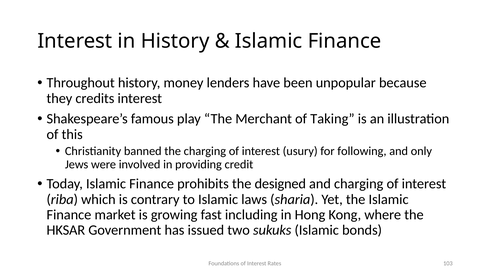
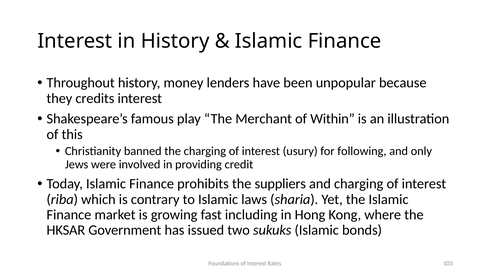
Taking: Taking -> Within
designed: designed -> suppliers
